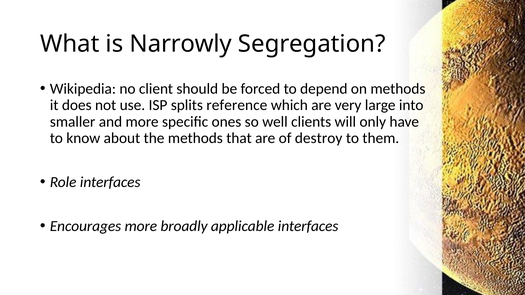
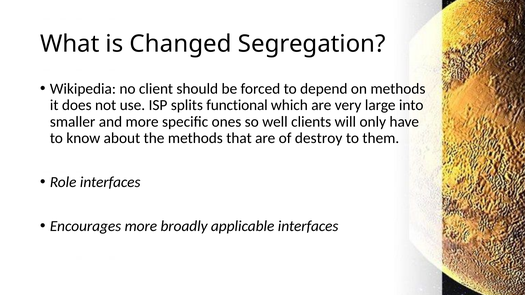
Narrowly: Narrowly -> Changed
reference: reference -> functional
